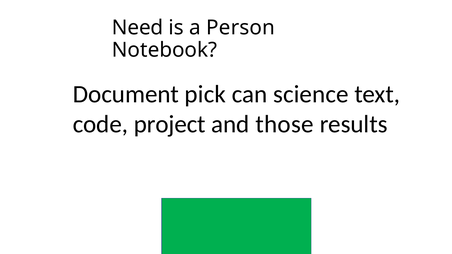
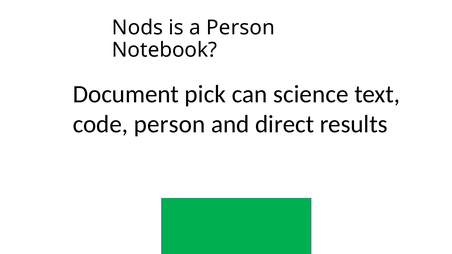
Need: Need -> Nods
code project: project -> person
those: those -> direct
